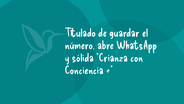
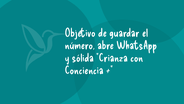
Titulado: Titulado -> Objetivo
